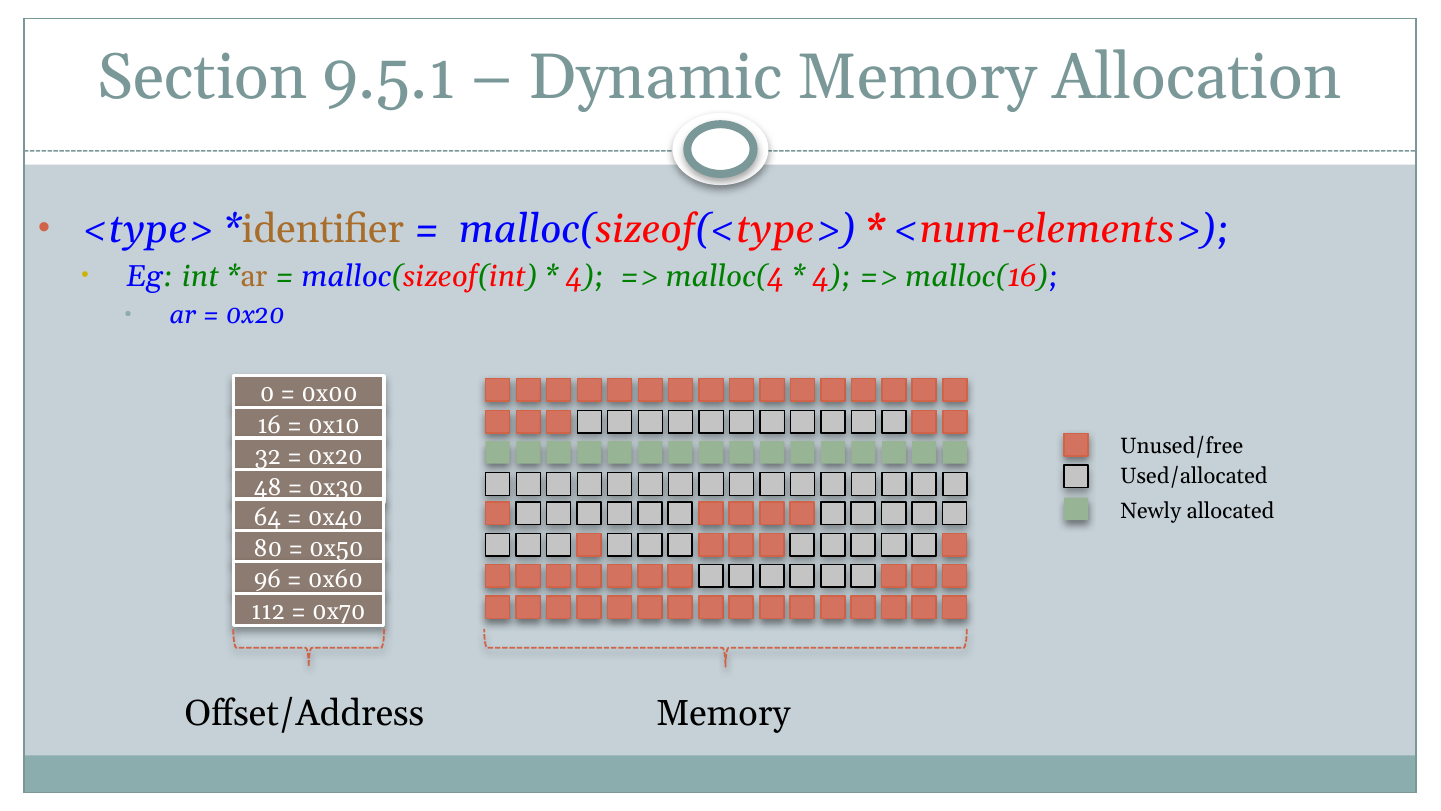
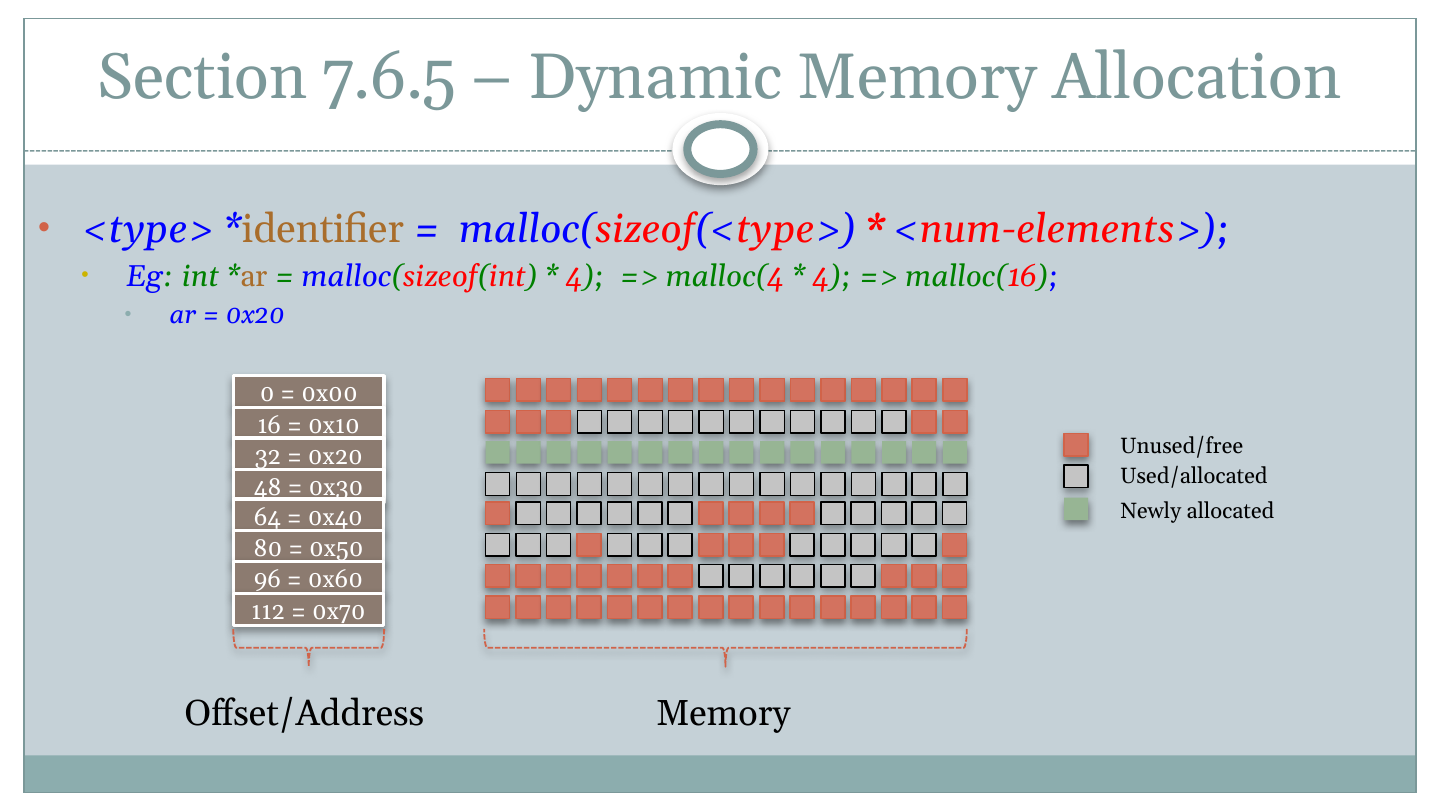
9.5.1: 9.5.1 -> 7.6.5
